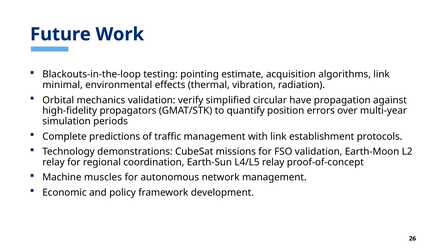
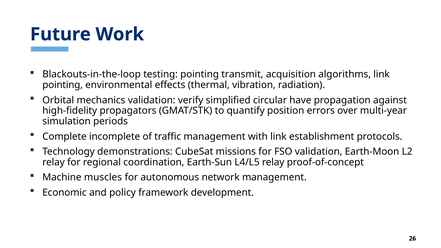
estimate: estimate -> transmit
minimal at (63, 85): minimal -> pointing
predictions: predictions -> incomplete
